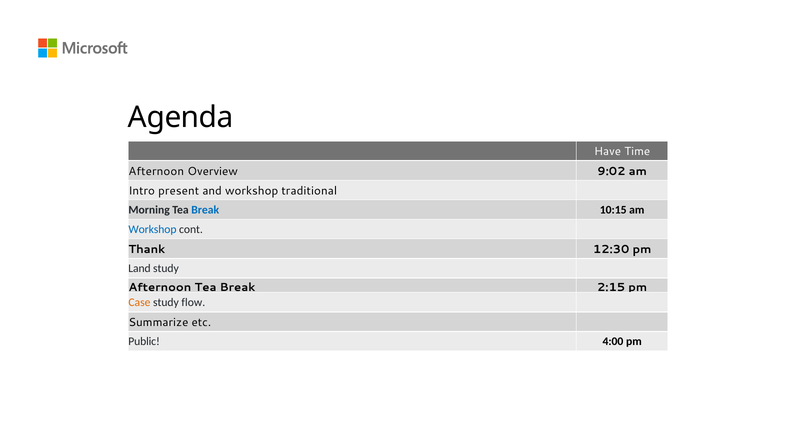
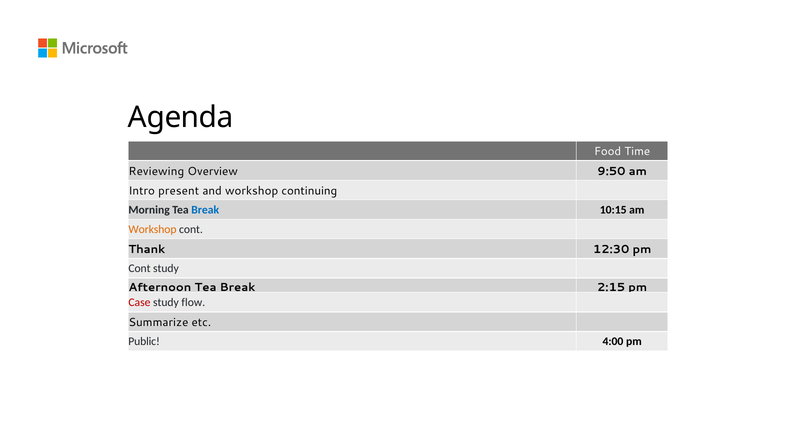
Have: Have -> Food
Afternoon at (156, 171): Afternoon -> Reviewing
9:02: 9:02 -> 9:50
traditional: traditional -> continuing
Workshop at (152, 229) colour: blue -> orange
Land at (139, 268): Land -> Cont
Case colour: orange -> red
